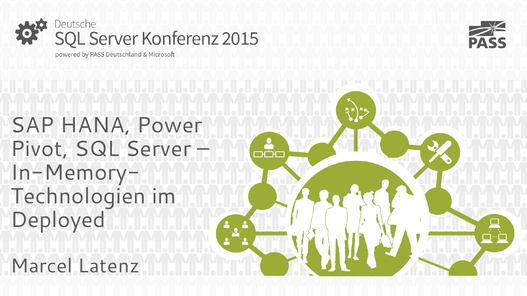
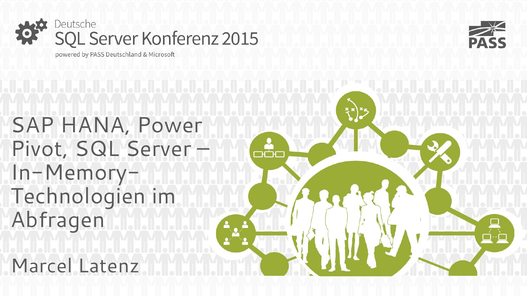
Deployed: Deployed -> Abfragen
